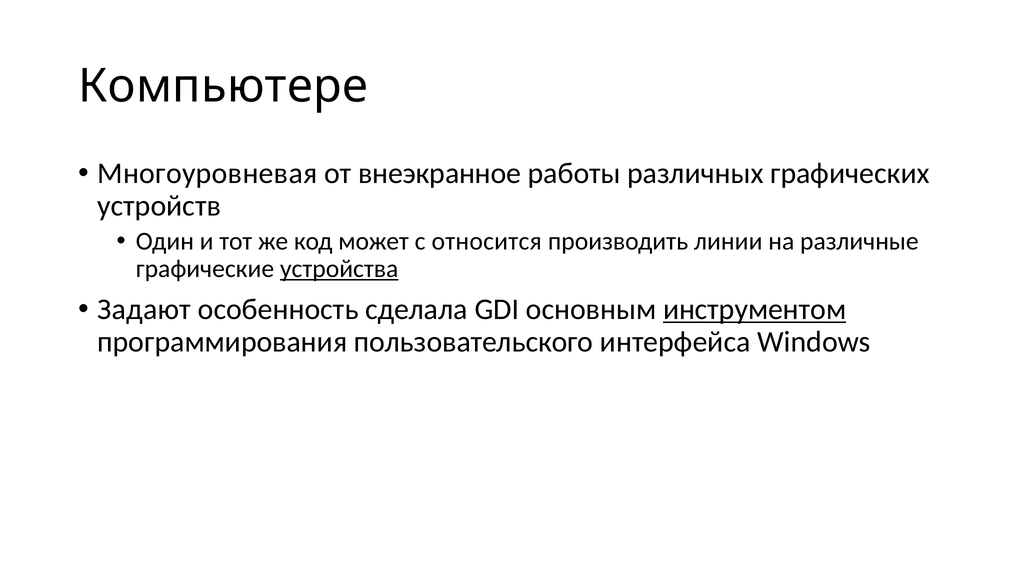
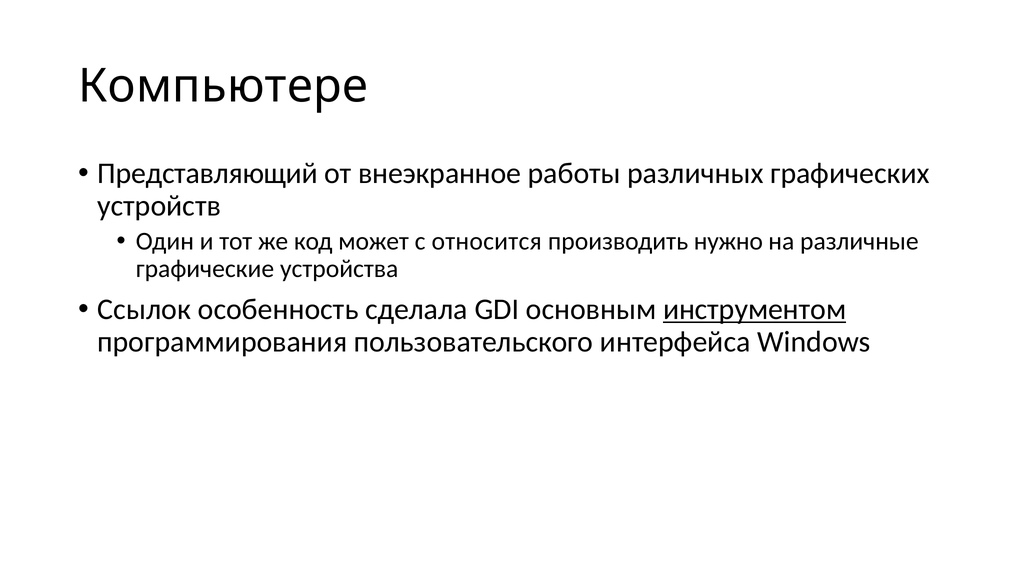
Многоуровневая: Многоуровневая -> Представляющий
линии: линии -> нужно
устройства underline: present -> none
Задают: Задают -> Ссылок
